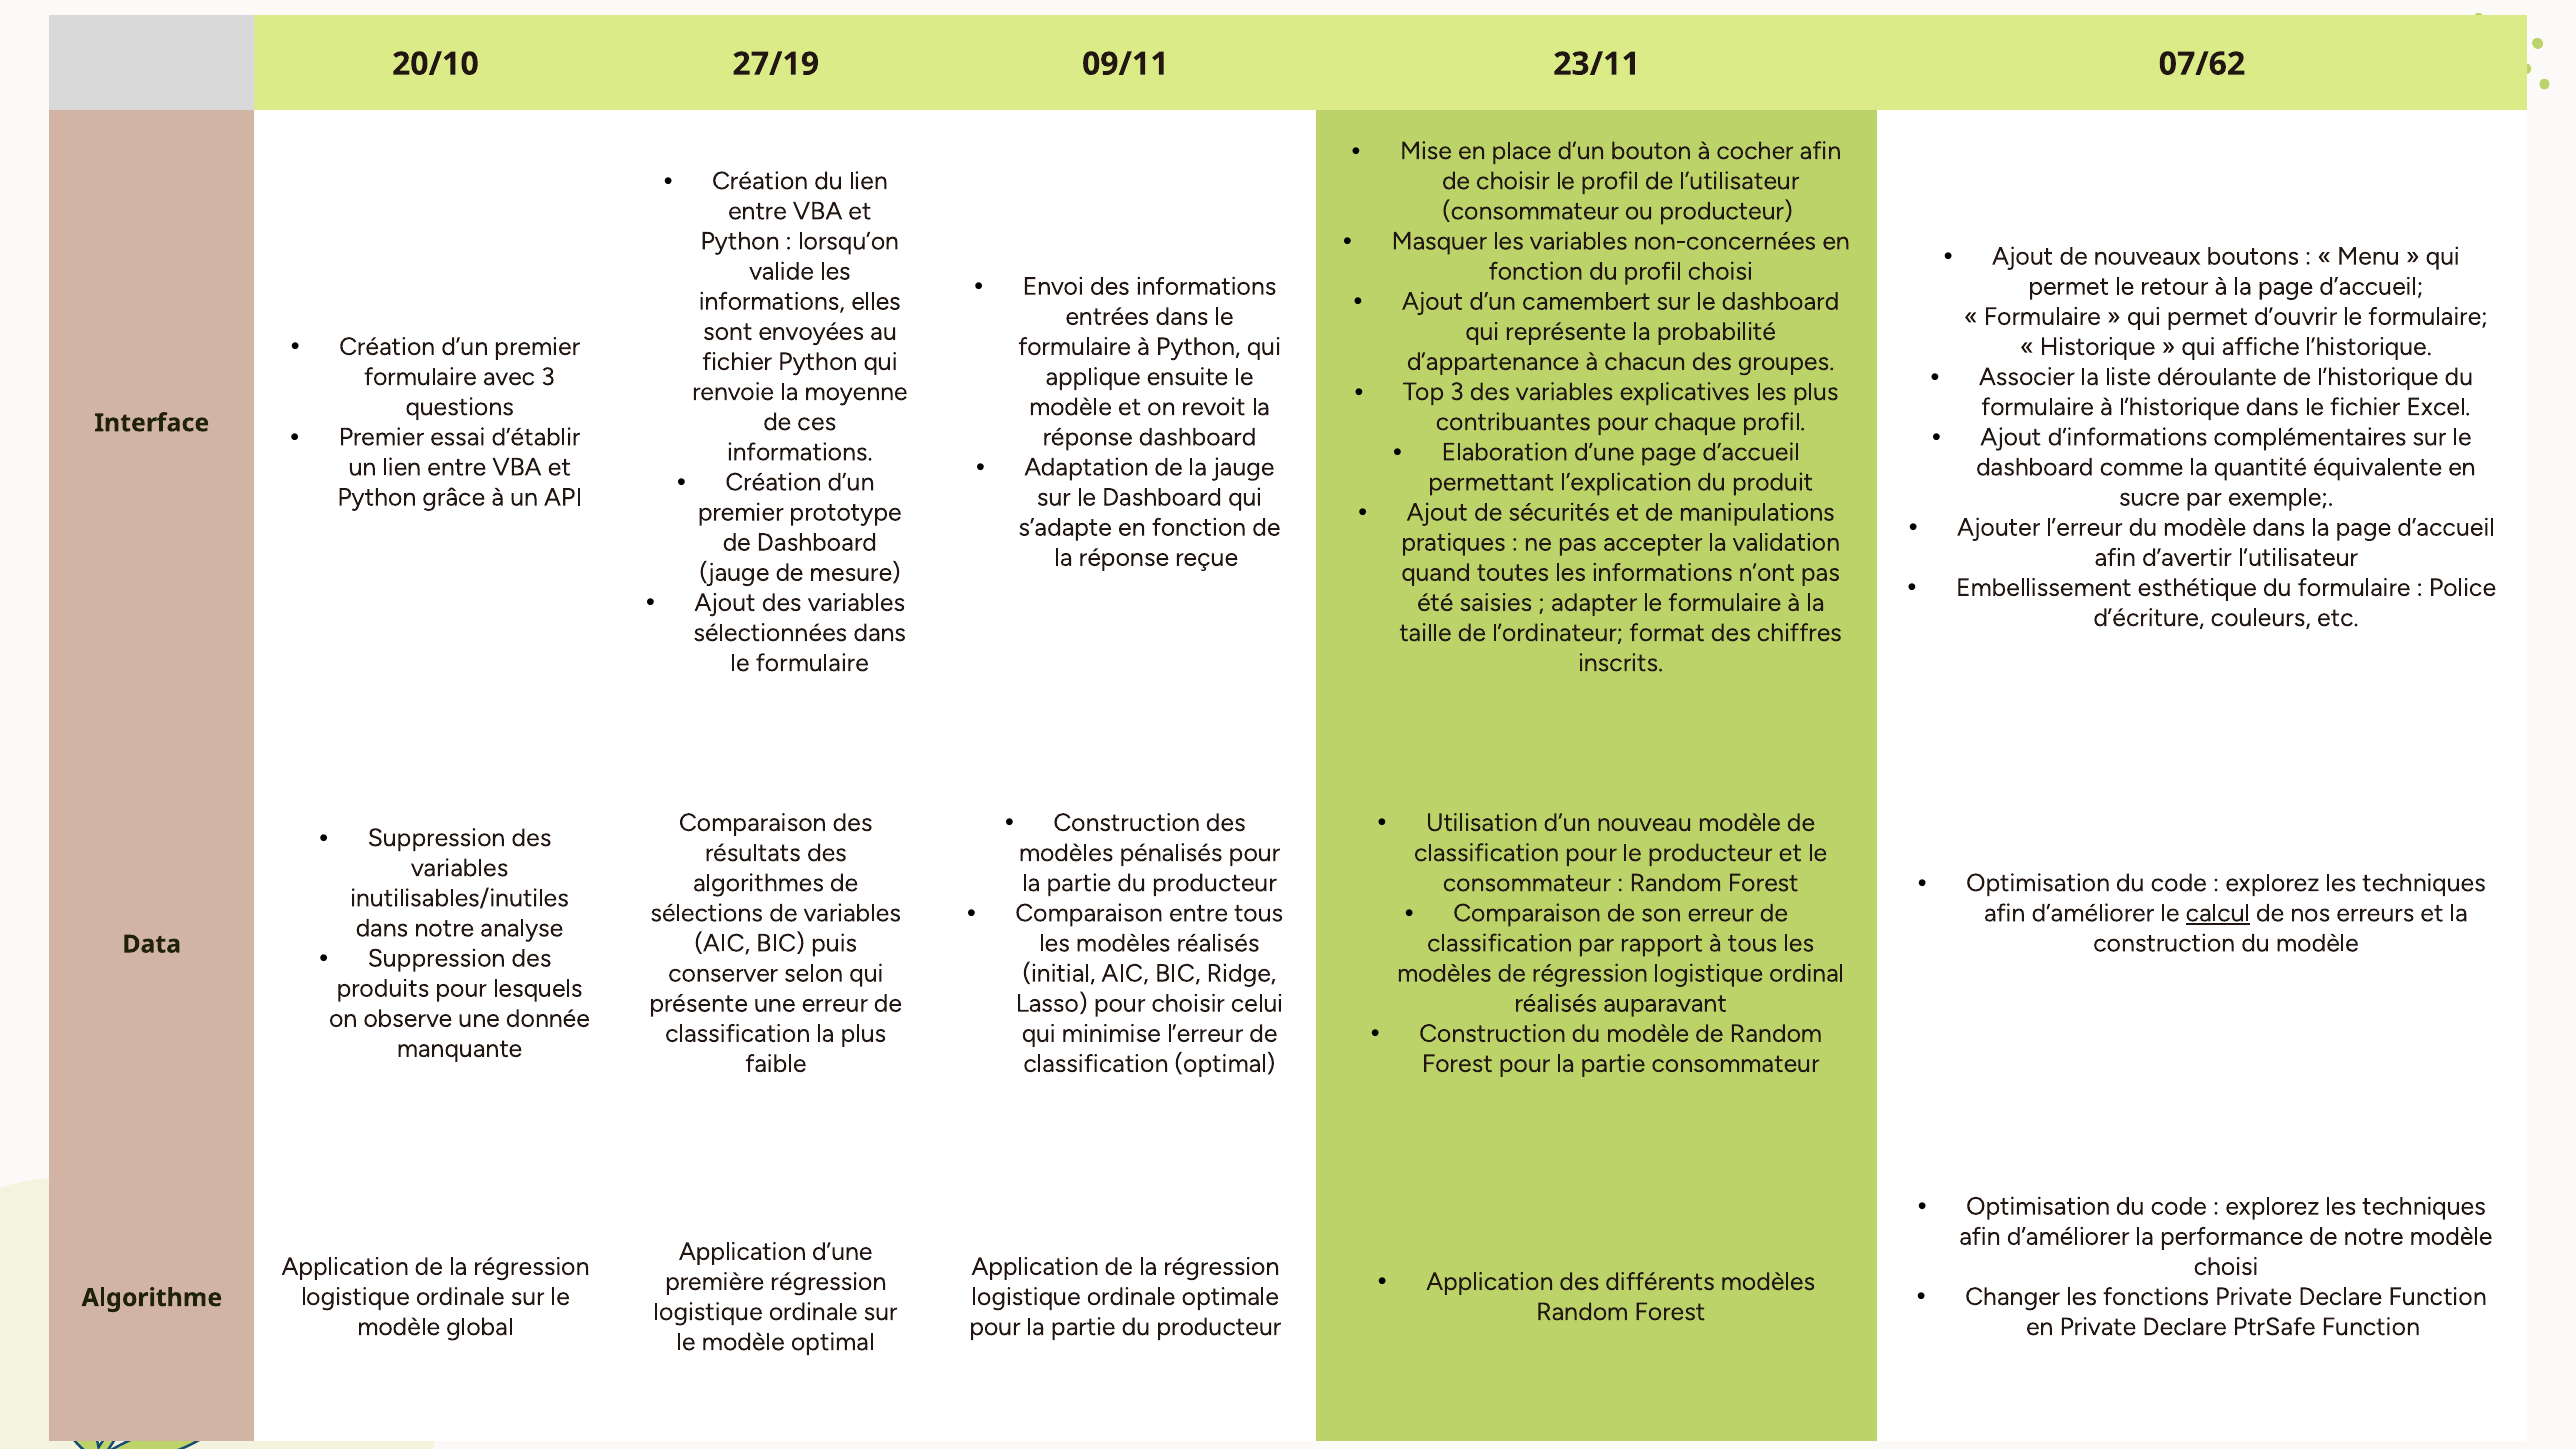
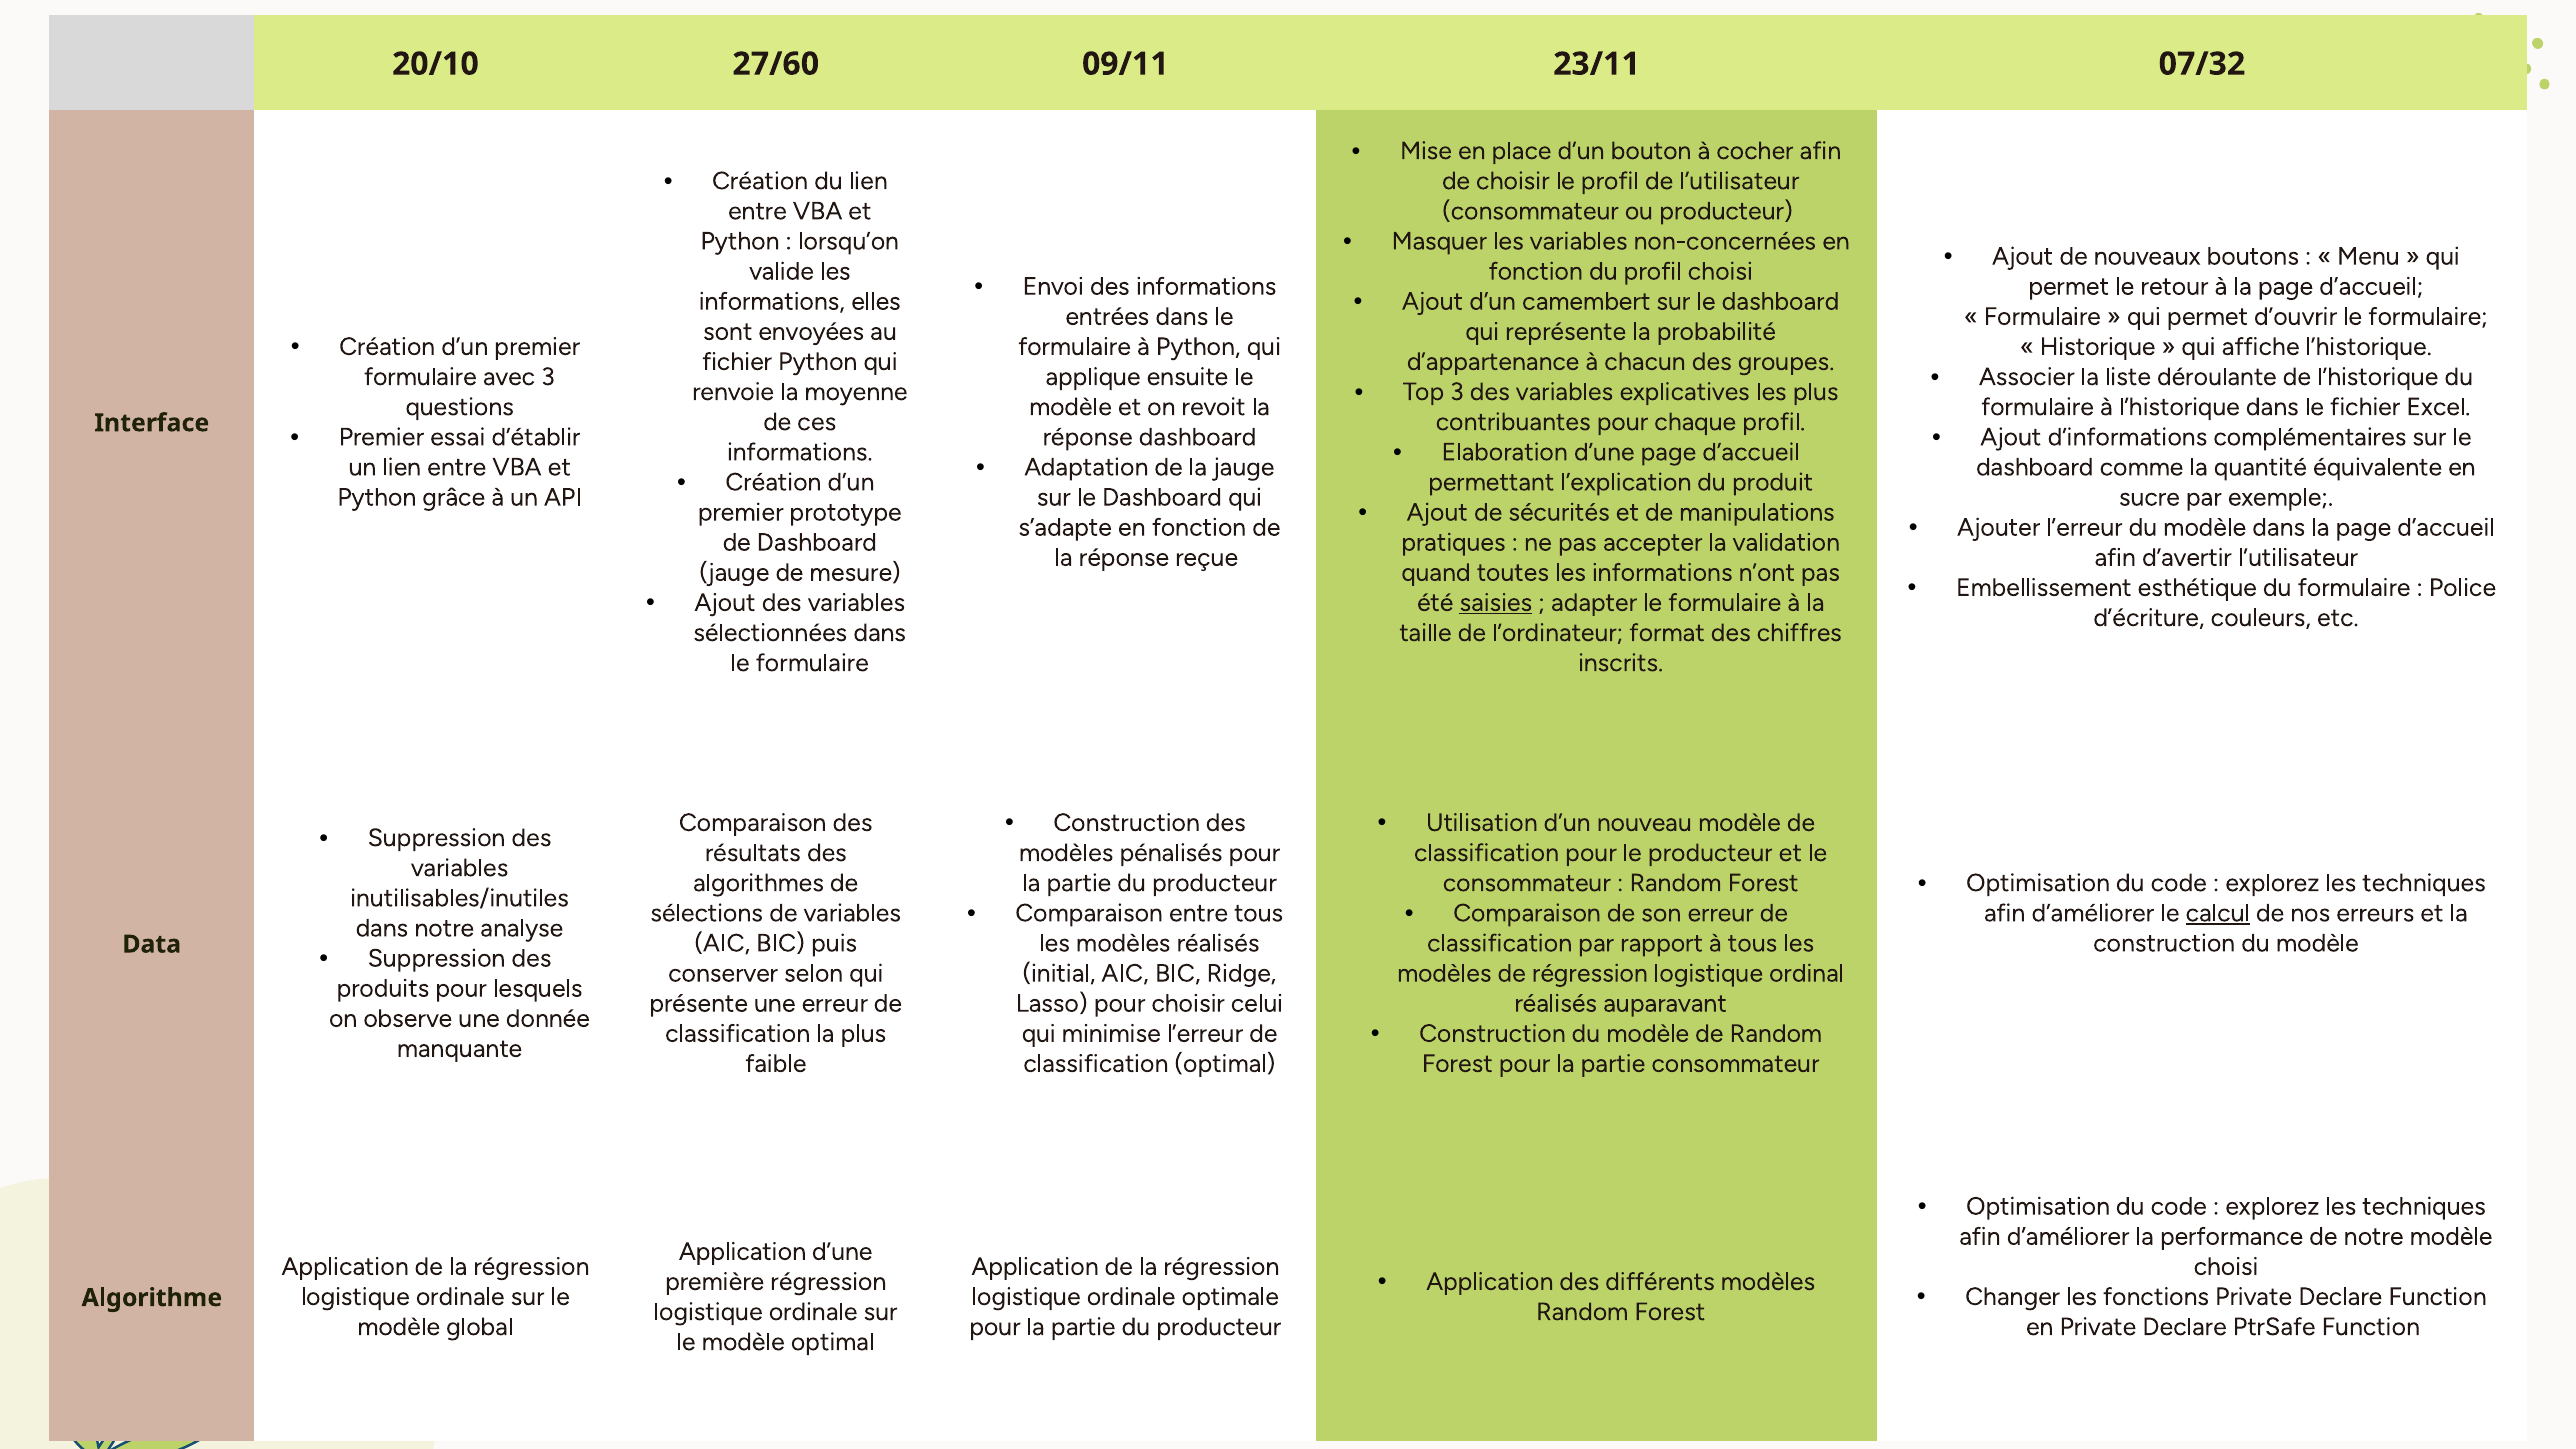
27/19: 27/19 -> 27/60
07/62: 07/62 -> 07/32
saisies underline: none -> present
